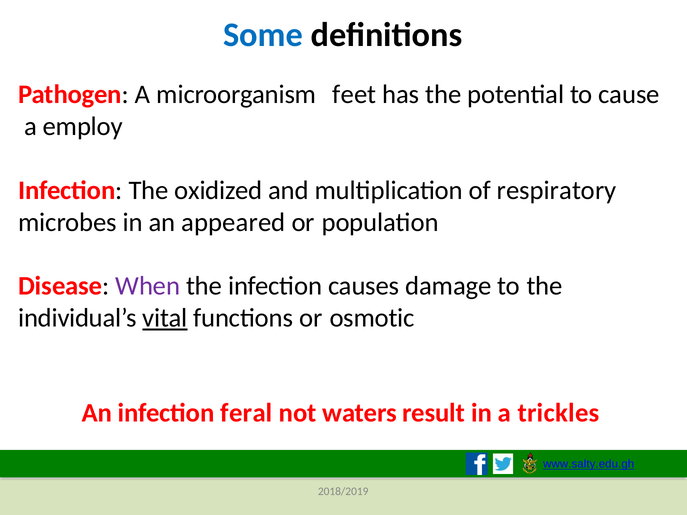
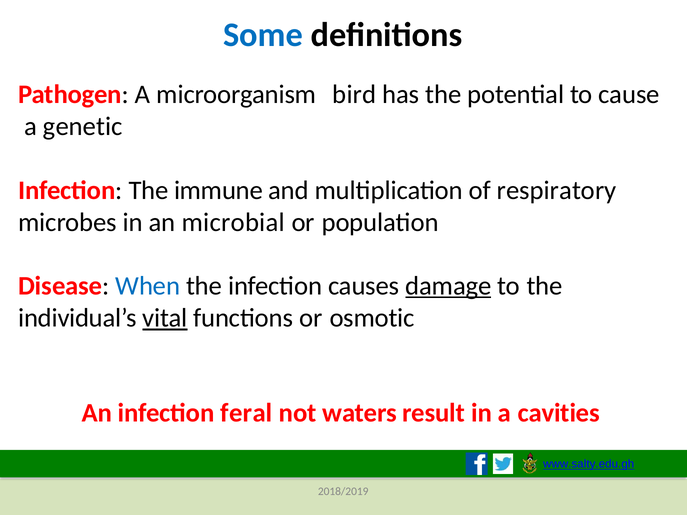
feet: feet -> bird
employ: employ -> genetic
oxidized: oxidized -> immune
appeared: appeared -> microbial
When colour: purple -> blue
damage underline: none -> present
trickles: trickles -> cavities
